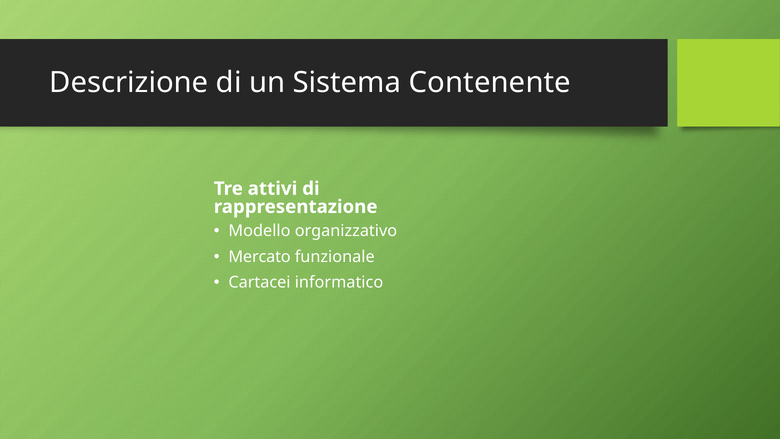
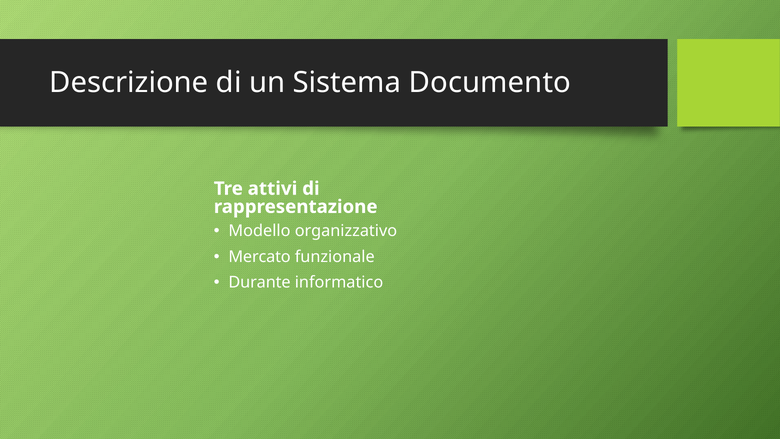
Contenente: Contenente -> Documento
Cartacei: Cartacei -> Durante
